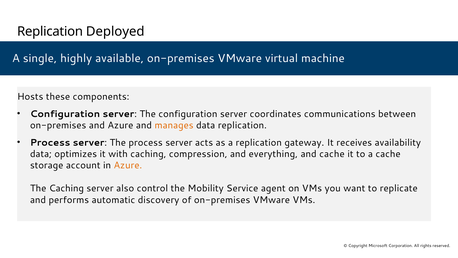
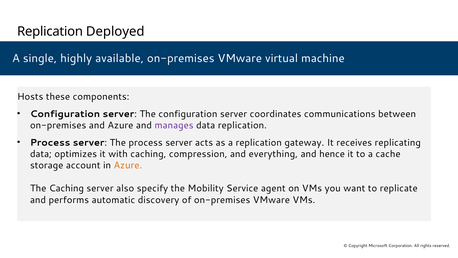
manages colour: orange -> purple
availability: availability -> replicating
and cache: cache -> hence
control: control -> specify
